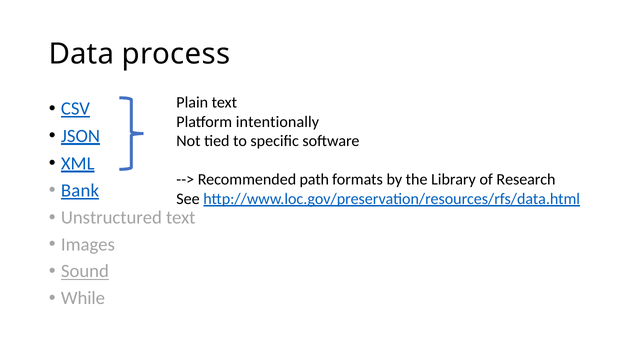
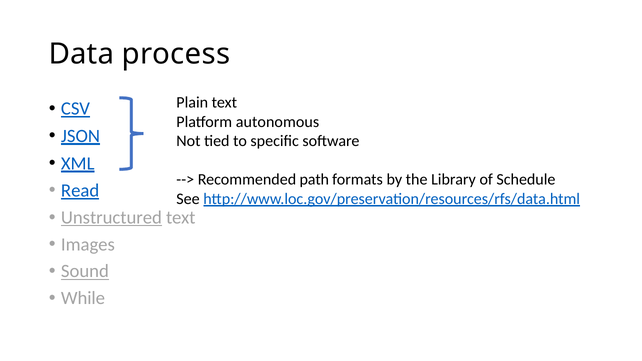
intentionally: intentionally -> autonomous
Research: Research -> Schedule
Bank: Bank -> Read
Unstructured underline: none -> present
